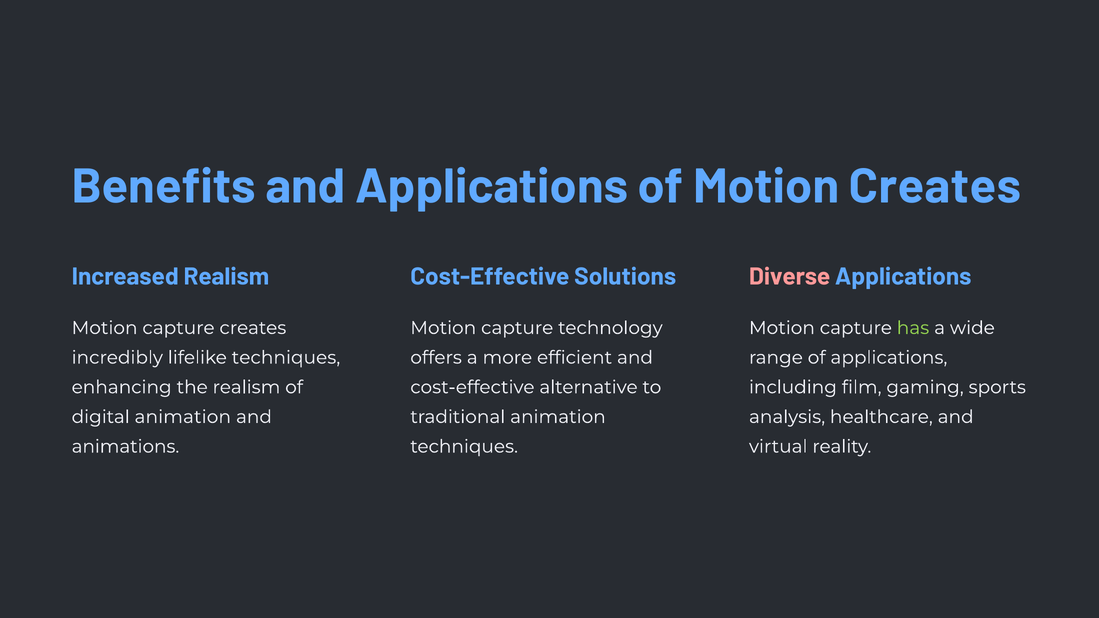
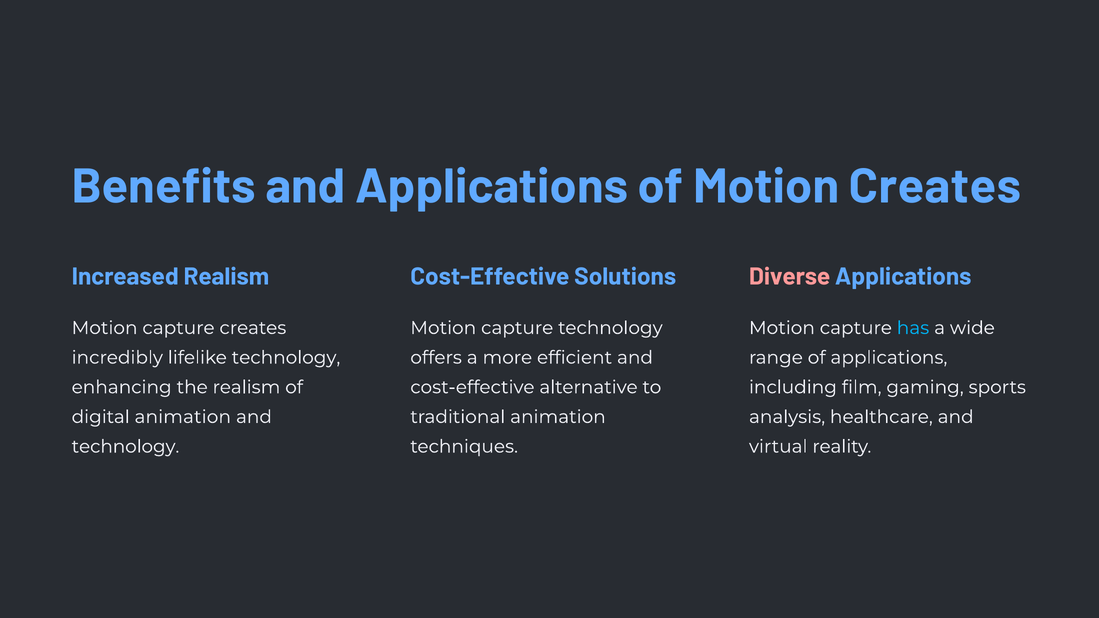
has colour: light green -> light blue
lifelike techniques: techniques -> technology
animations at (125, 447): animations -> technology
